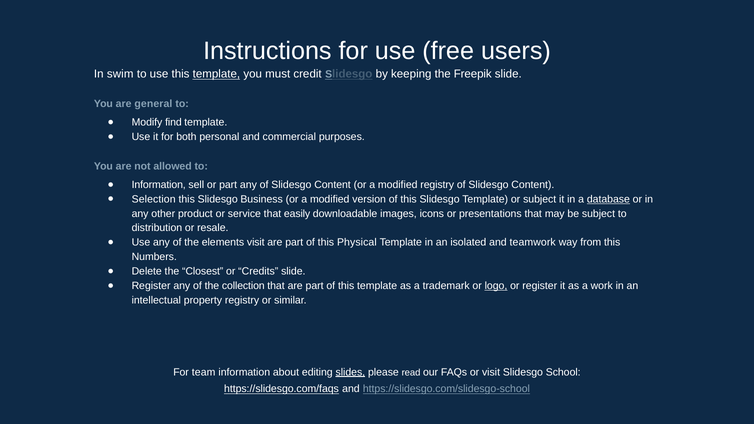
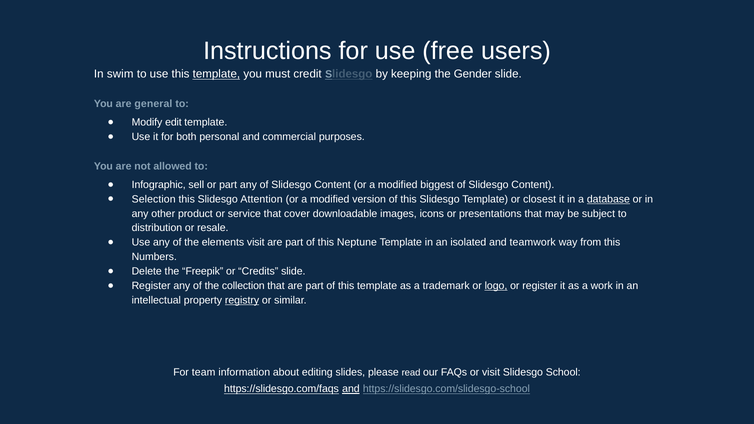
Freepik: Freepik -> Gender
find: find -> edit
Information at (159, 185): Information -> Infographic
modified registry: registry -> biggest
Business: Business -> Attention
or subject: subject -> closest
easily: easily -> cover
Physical: Physical -> Neptune
Closest: Closest -> Freepik
registry at (242, 300) underline: none -> present
slides underline: present -> none
and at (351, 389) underline: none -> present
